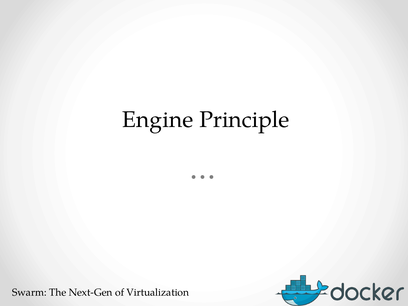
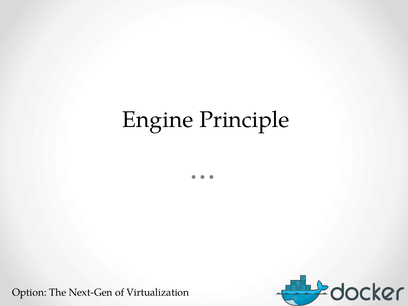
Swarm: Swarm -> Option
